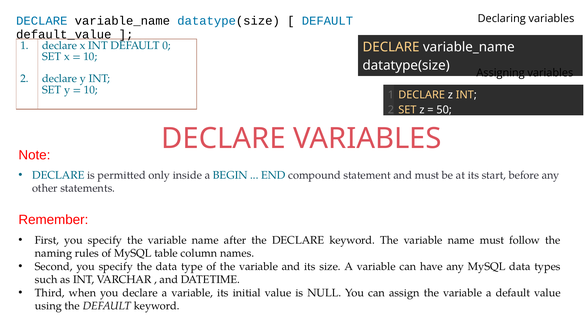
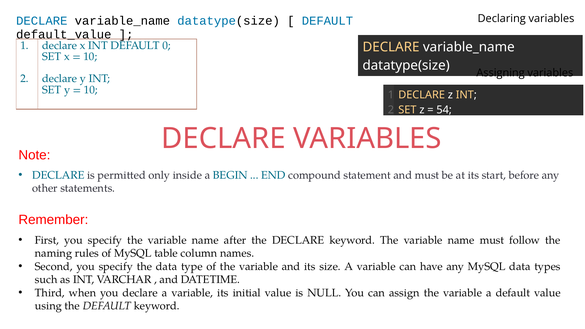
50: 50 -> 54
